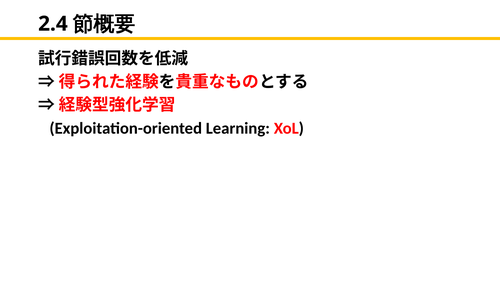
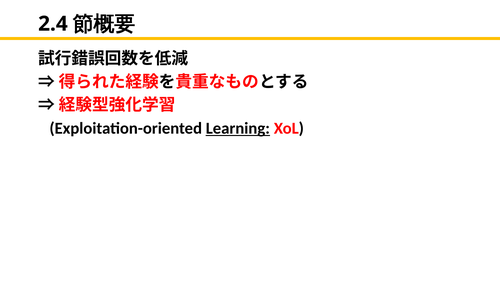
Learning underline: none -> present
